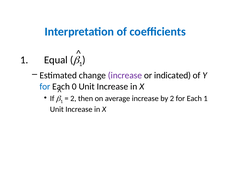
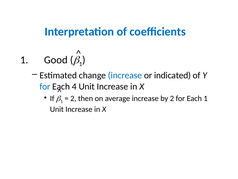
Equal: Equal -> Good
increase at (125, 75) colour: purple -> blue
0: 0 -> 4
